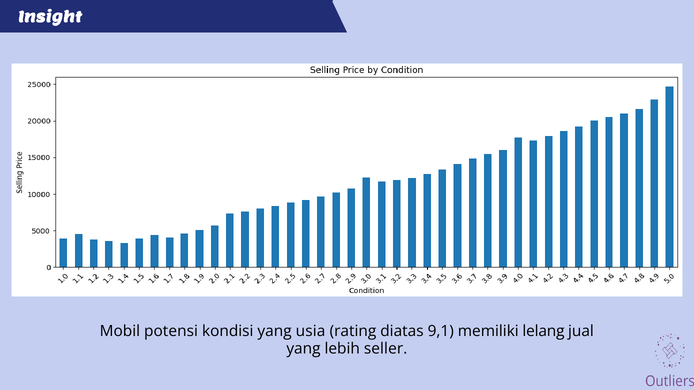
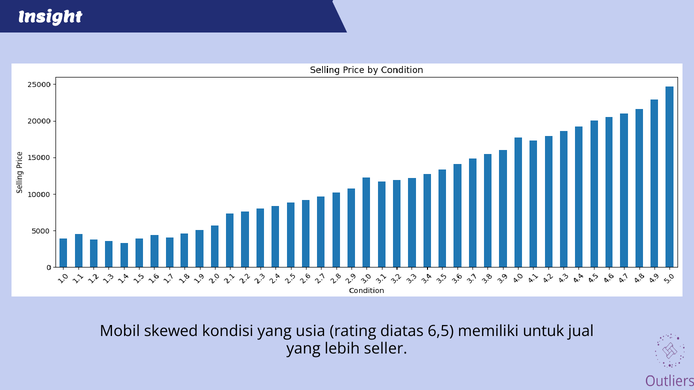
potensi: potensi -> skewed
9,1: 9,1 -> 6,5
lelang: lelang -> untuk
